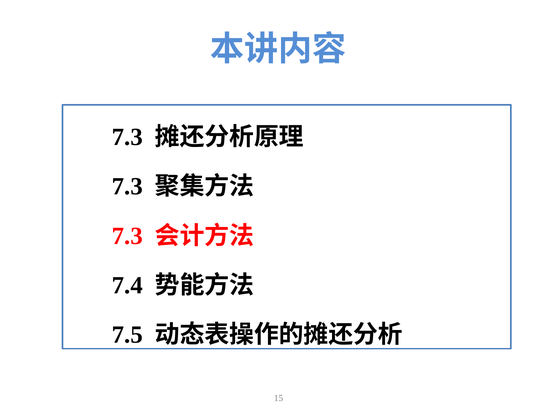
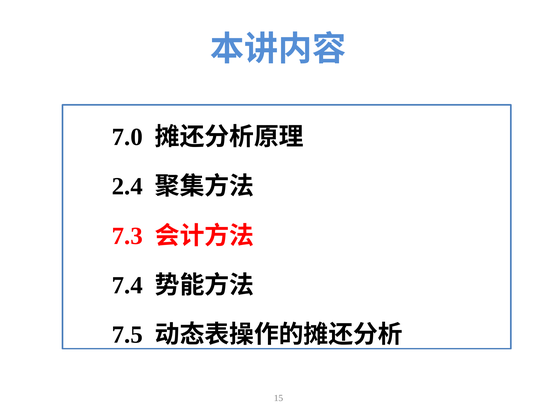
7.3 at (127, 137): 7.3 -> 7.0
7.3 at (127, 187): 7.3 -> 2.4
